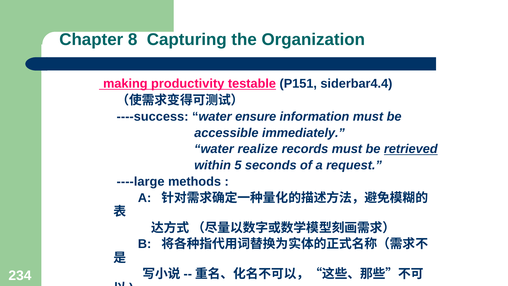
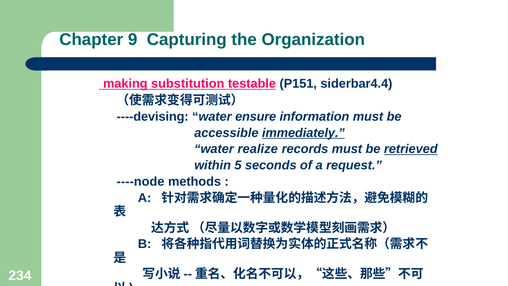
8: 8 -> 9
productivity: productivity -> substitution
----success: ----success -> ----devising
immediately underline: none -> present
----large: ----large -> ----node
